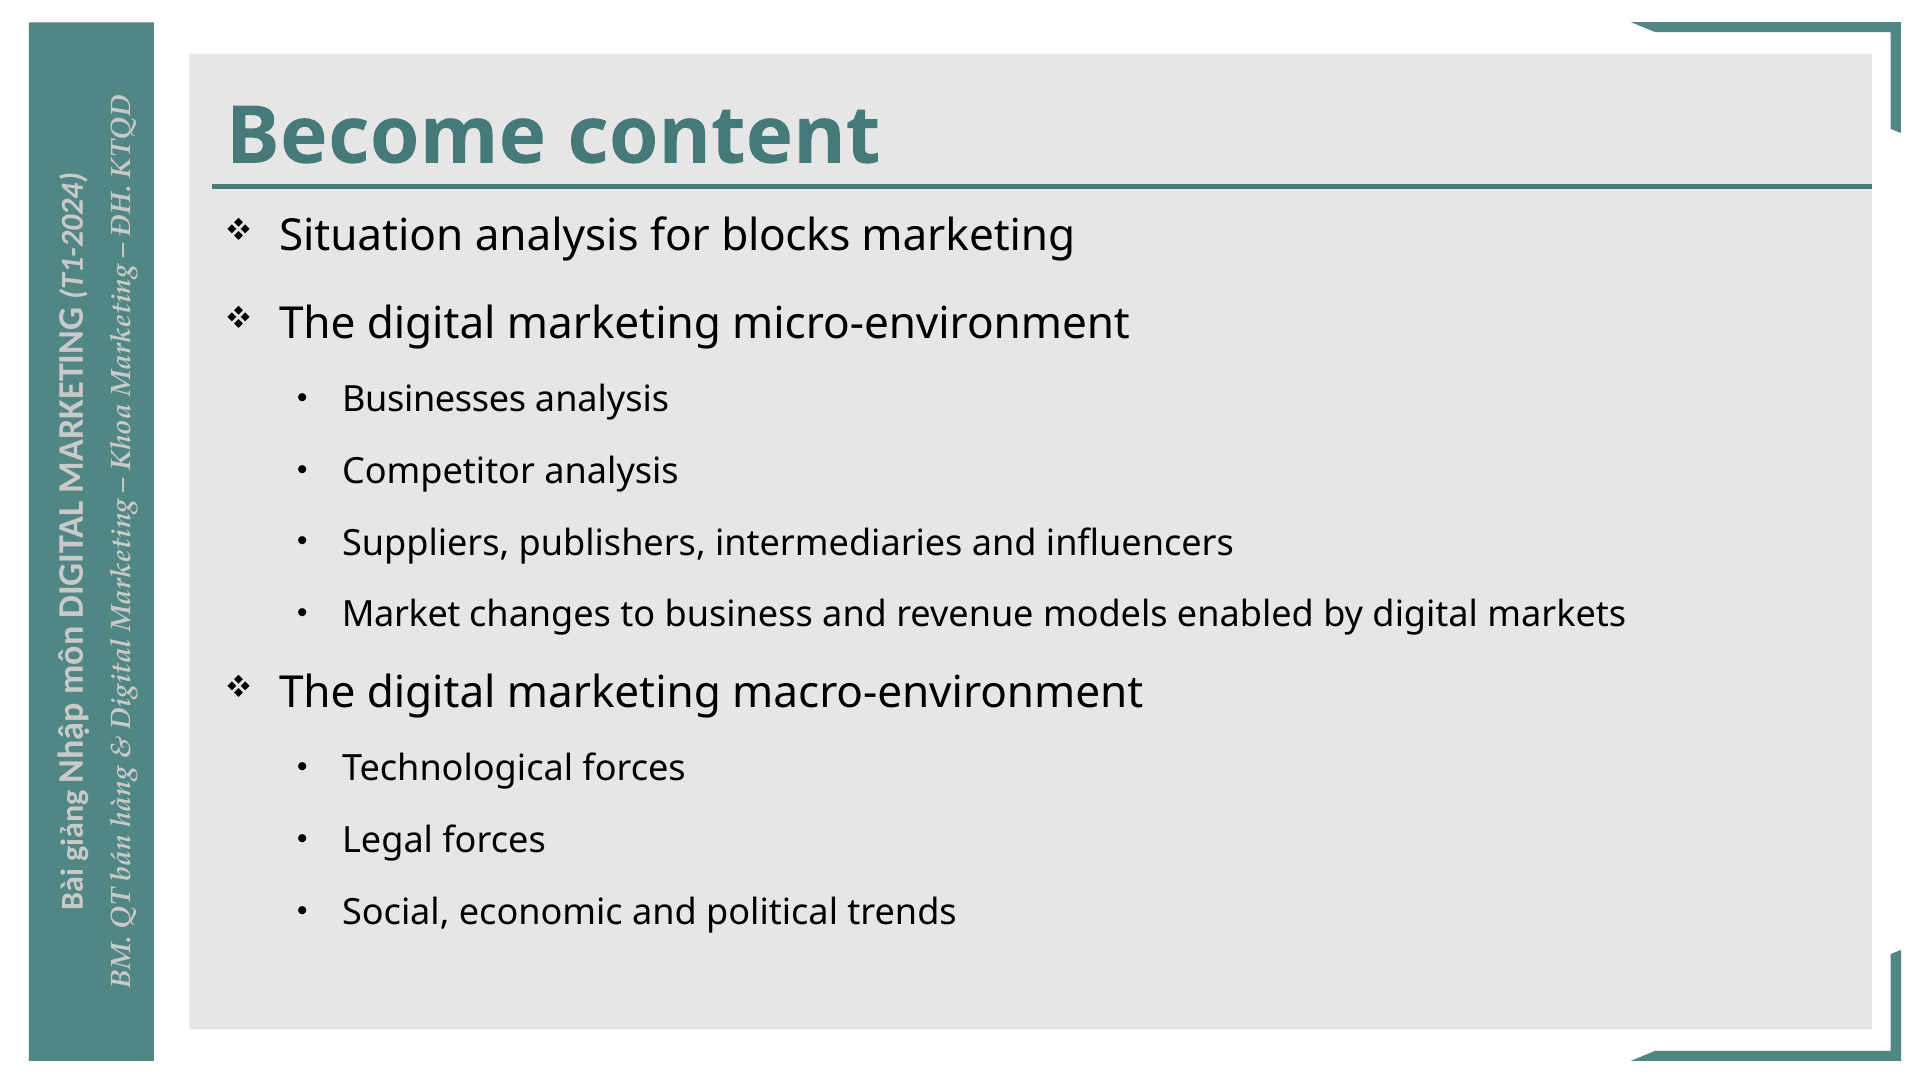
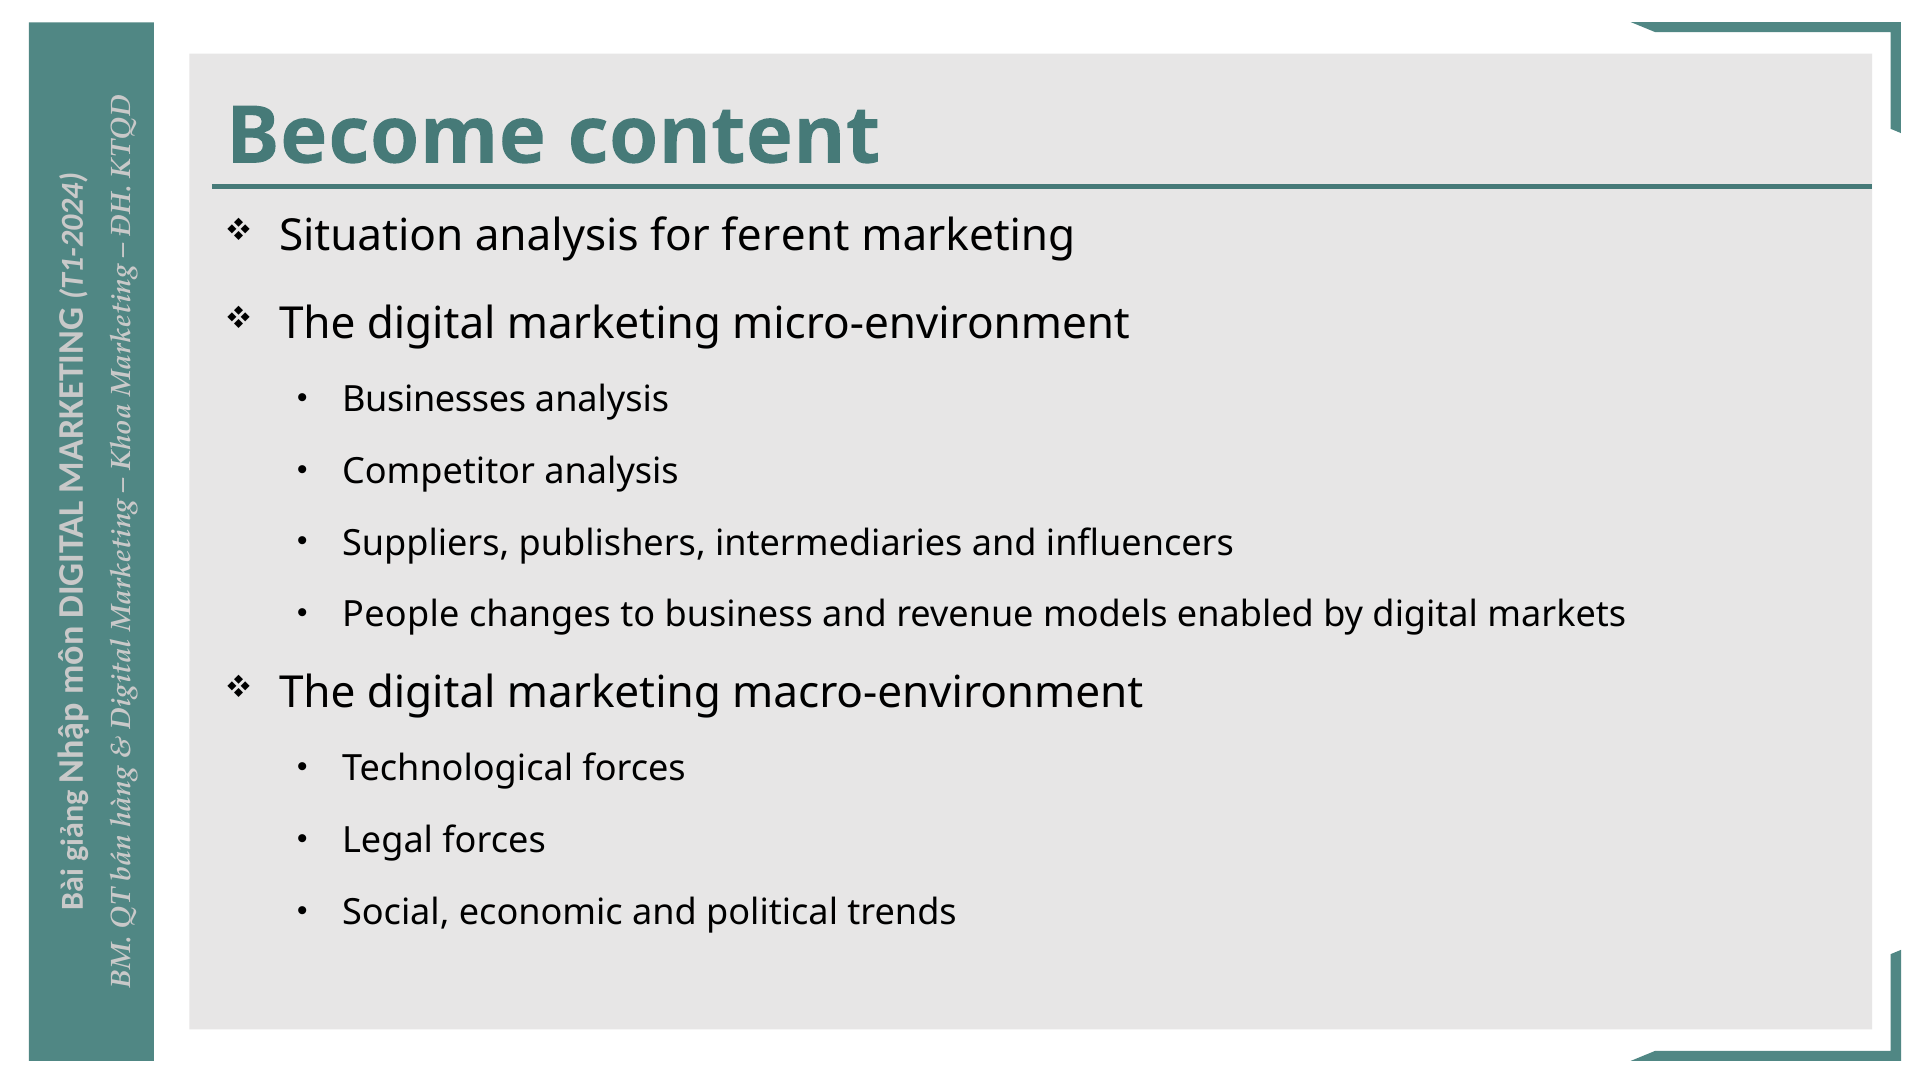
blocks: blocks -> ferent
Market: Market -> People
